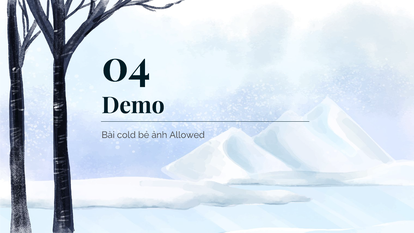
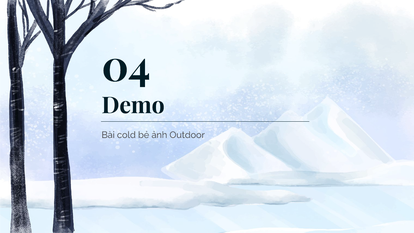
Allowed: Allowed -> Outdoor
